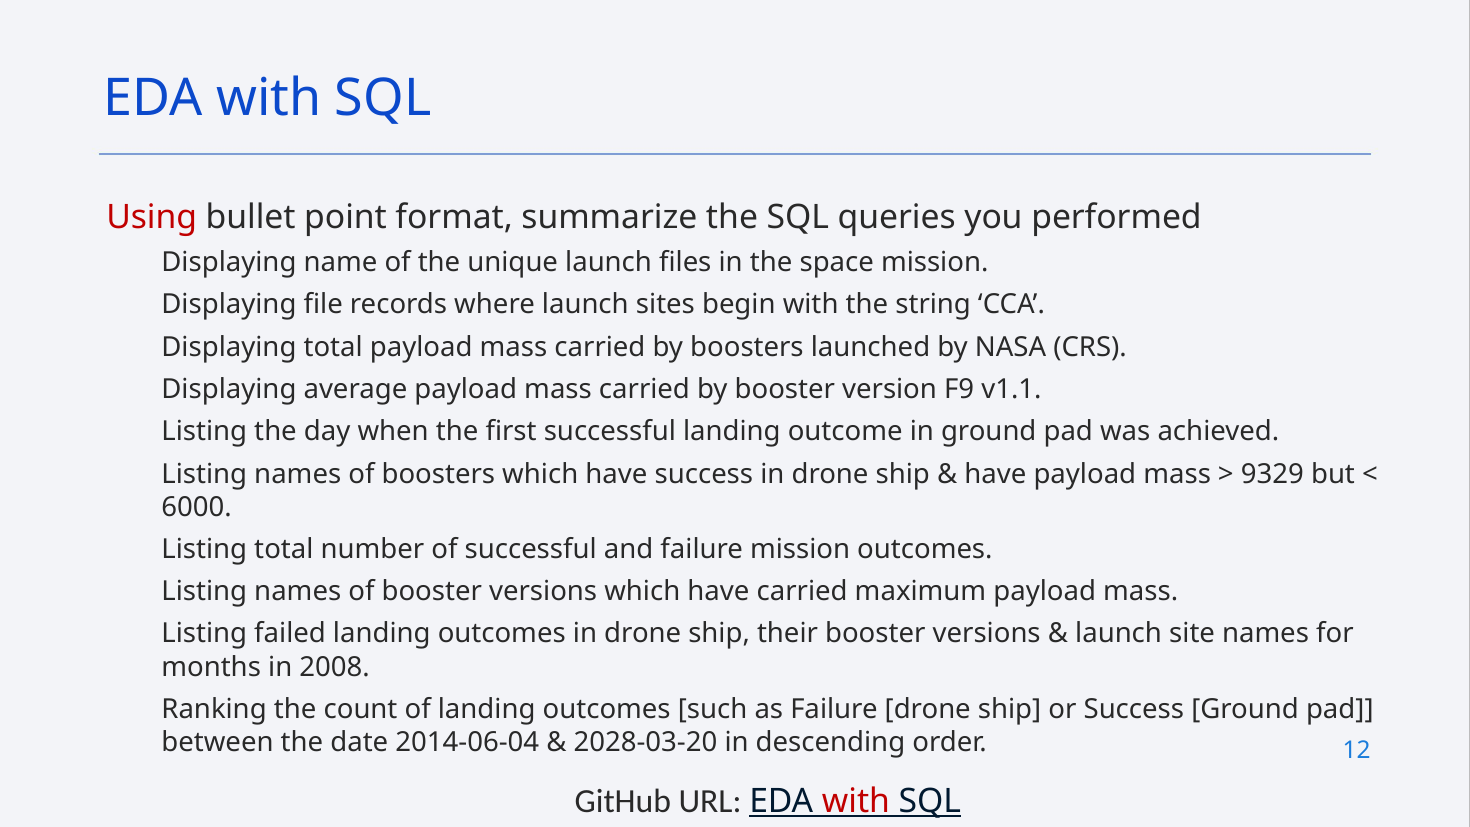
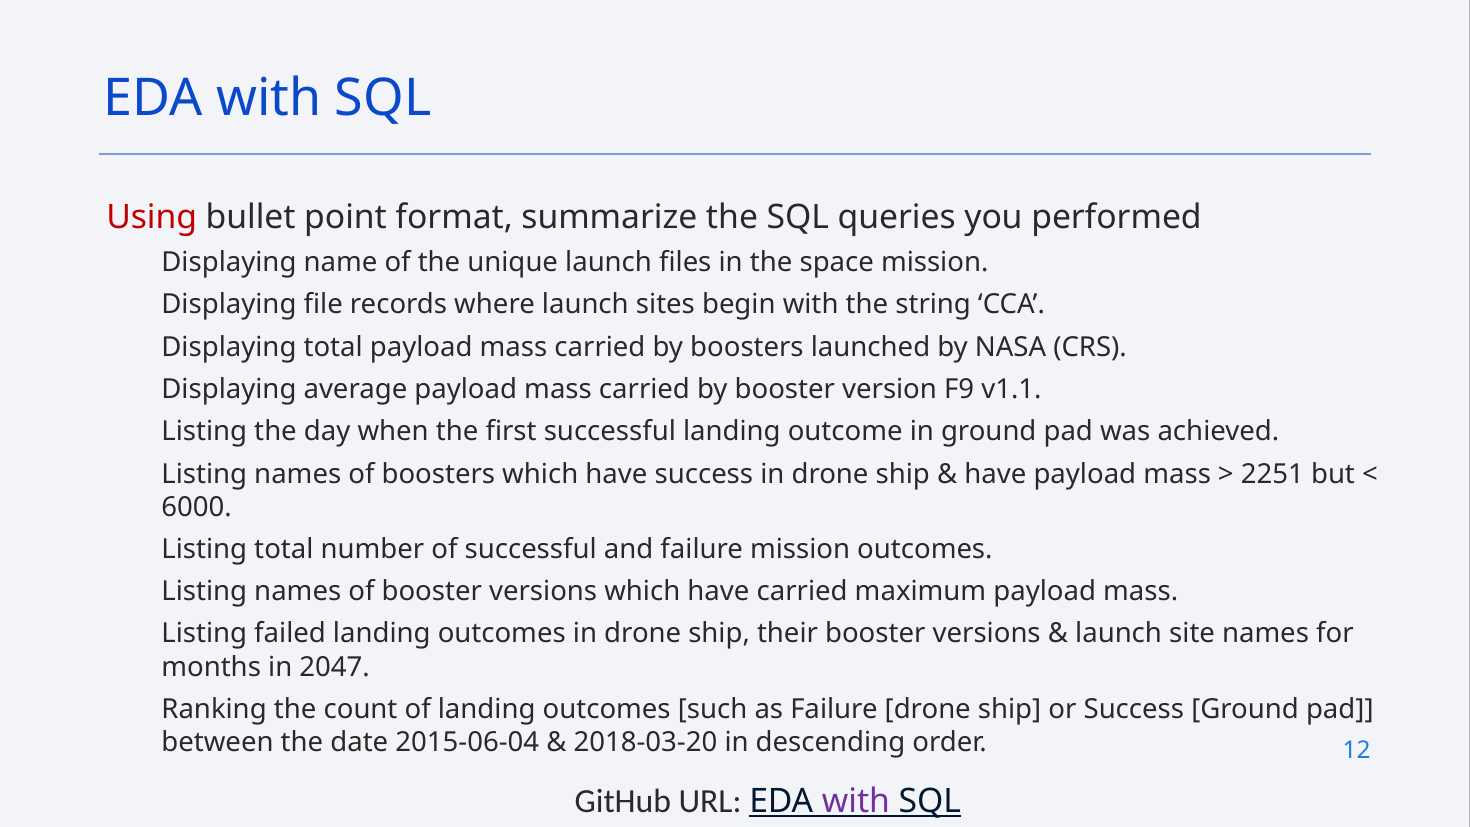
9329: 9329 -> 2251
2008: 2008 -> 2047
2014-06-04: 2014-06-04 -> 2015-06-04
2028-03-20: 2028-03-20 -> 2018-03-20
with at (856, 801) colour: red -> purple
